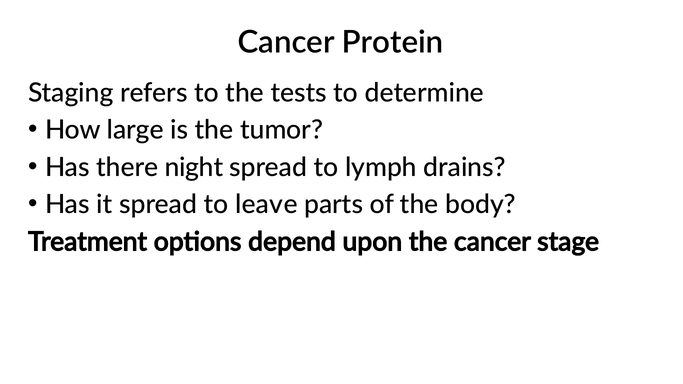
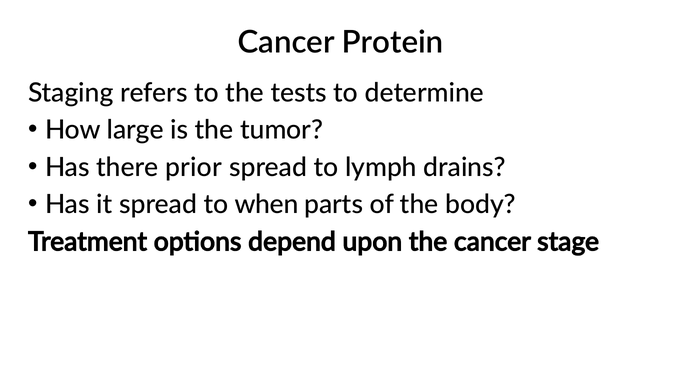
night: night -> prior
leave: leave -> when
